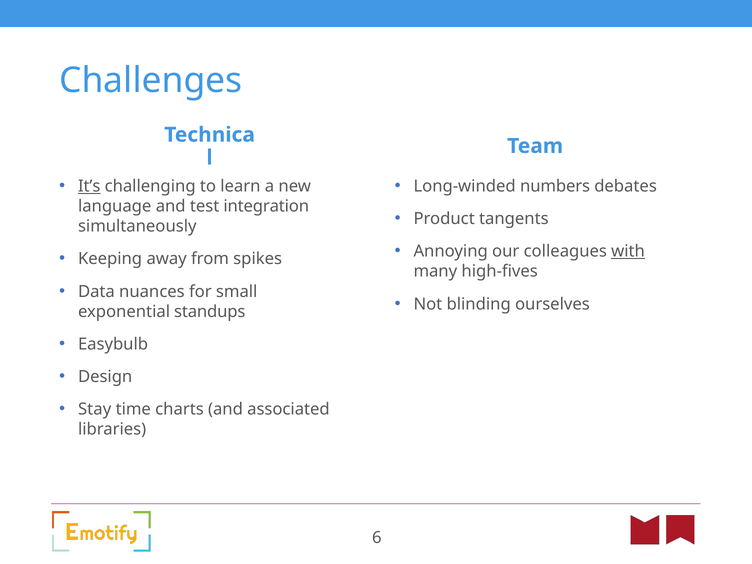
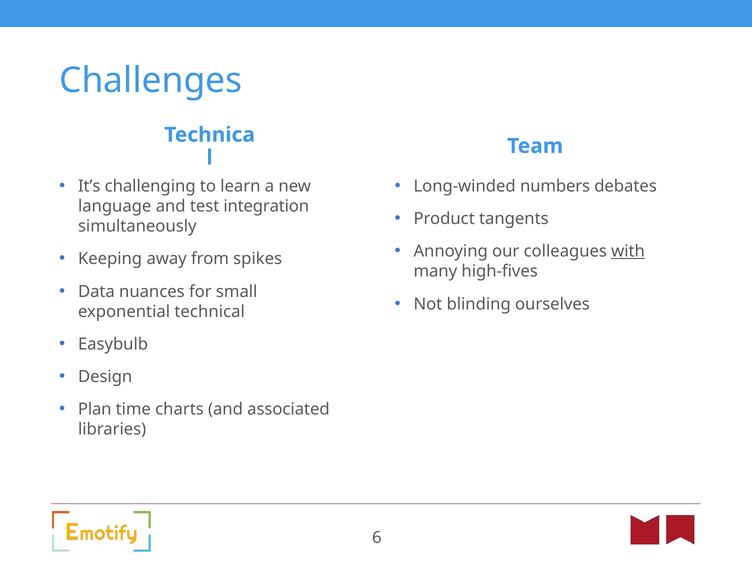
It’s underline: present -> none
standups: standups -> technical
Stay: Stay -> Plan
